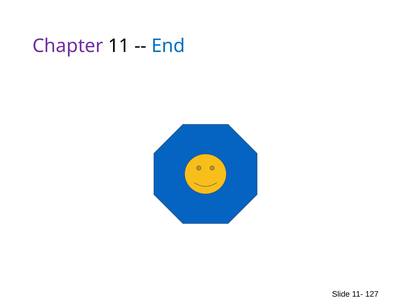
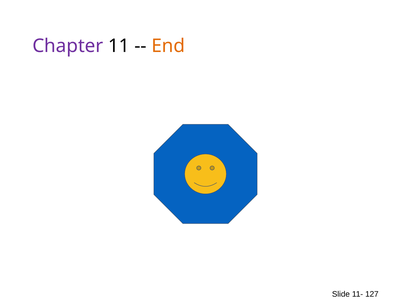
End colour: blue -> orange
